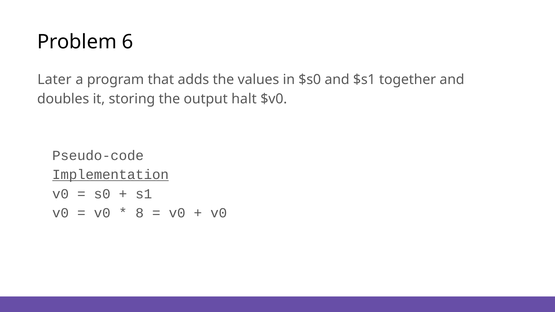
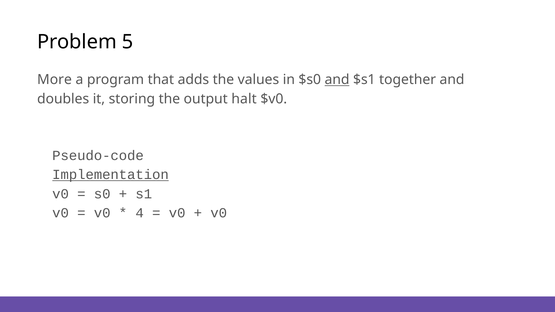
6: 6 -> 5
Later: Later -> More
and at (337, 80) underline: none -> present
8: 8 -> 4
